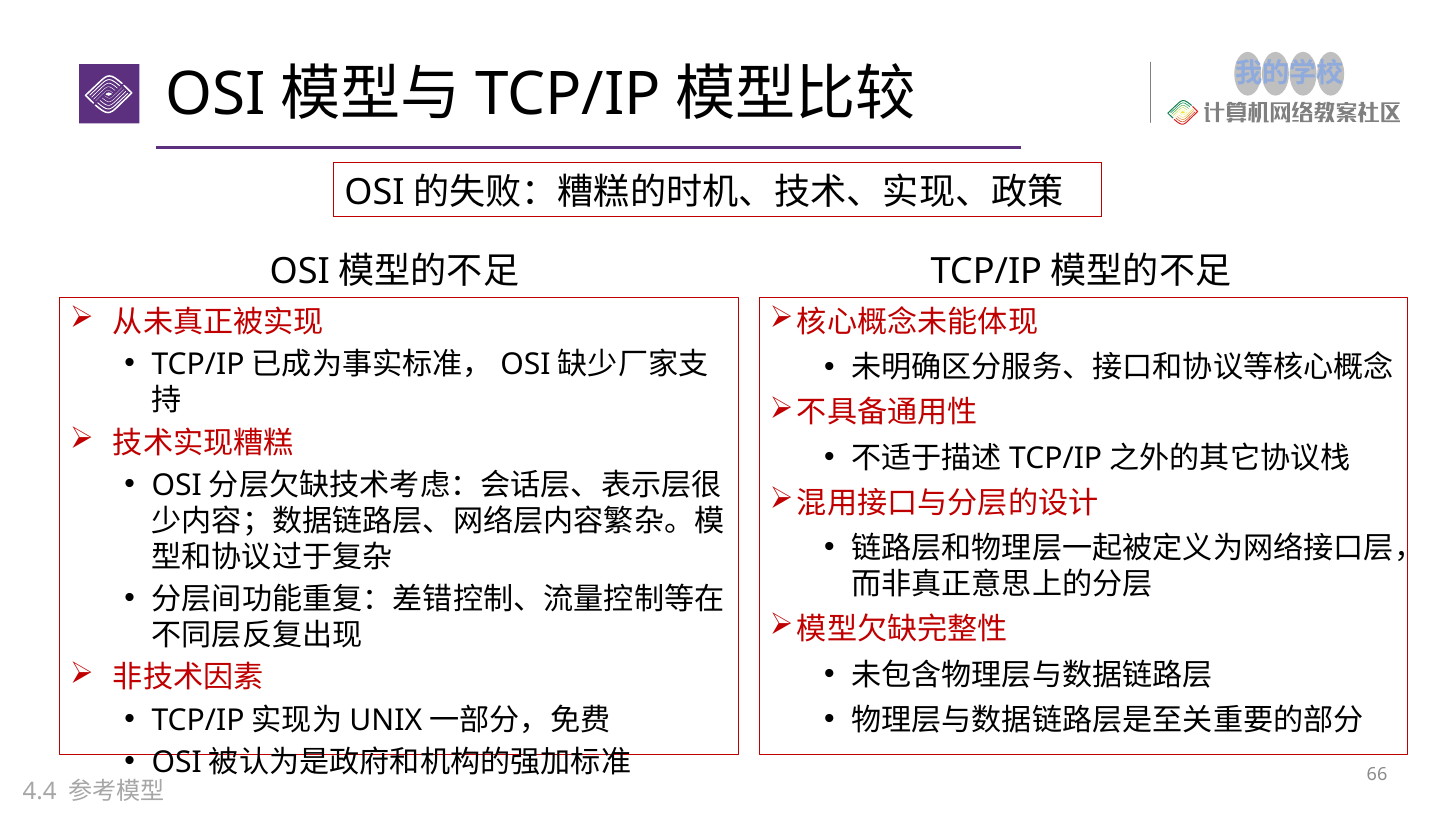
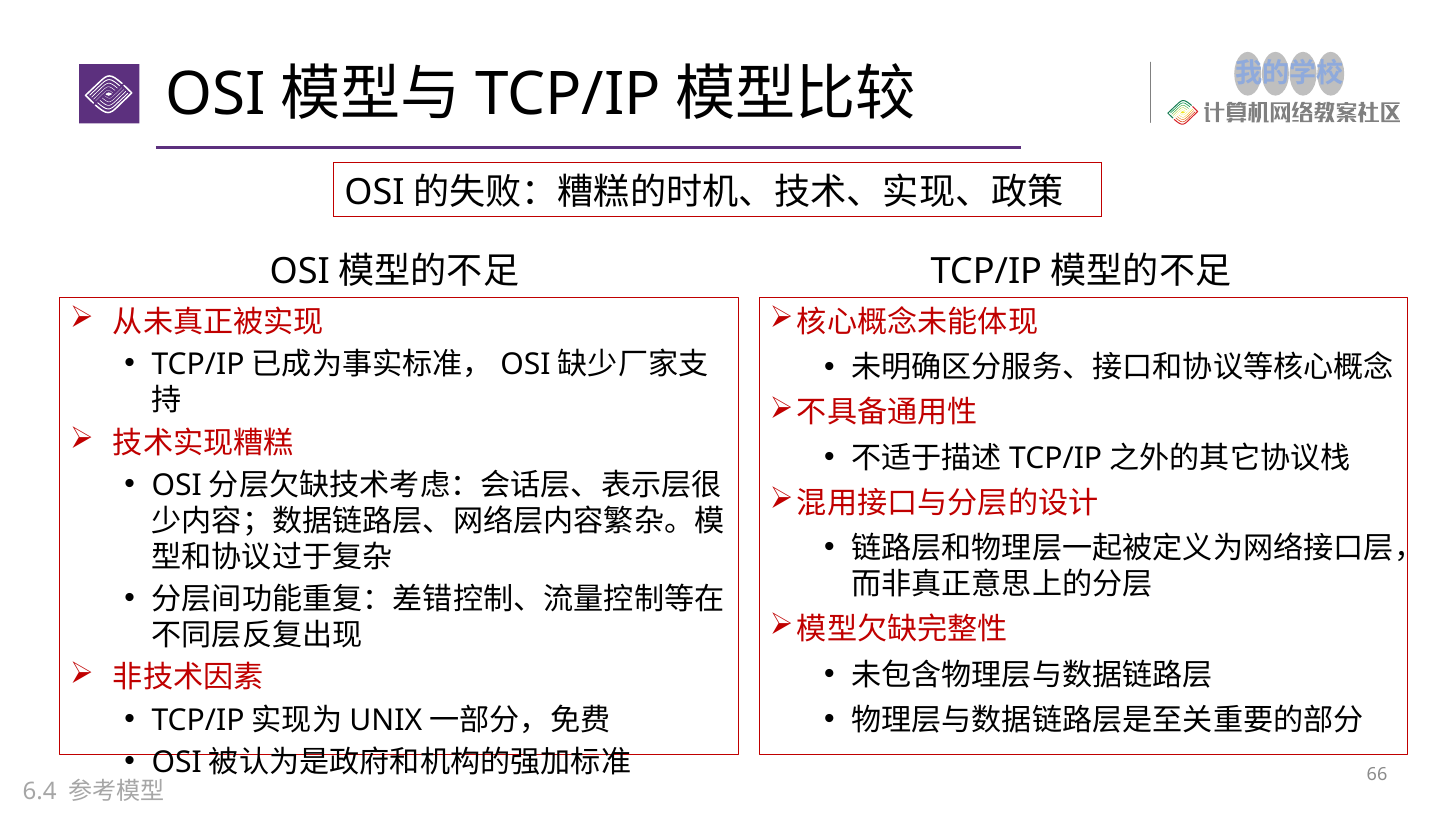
4.4: 4.4 -> 6.4
